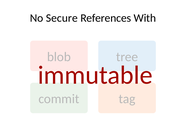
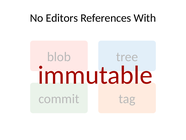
Secure: Secure -> Editors
